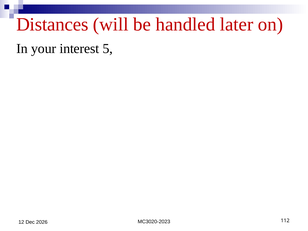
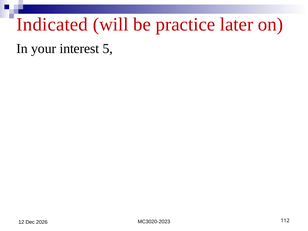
Distances: Distances -> Indicated
handled: handled -> practice
